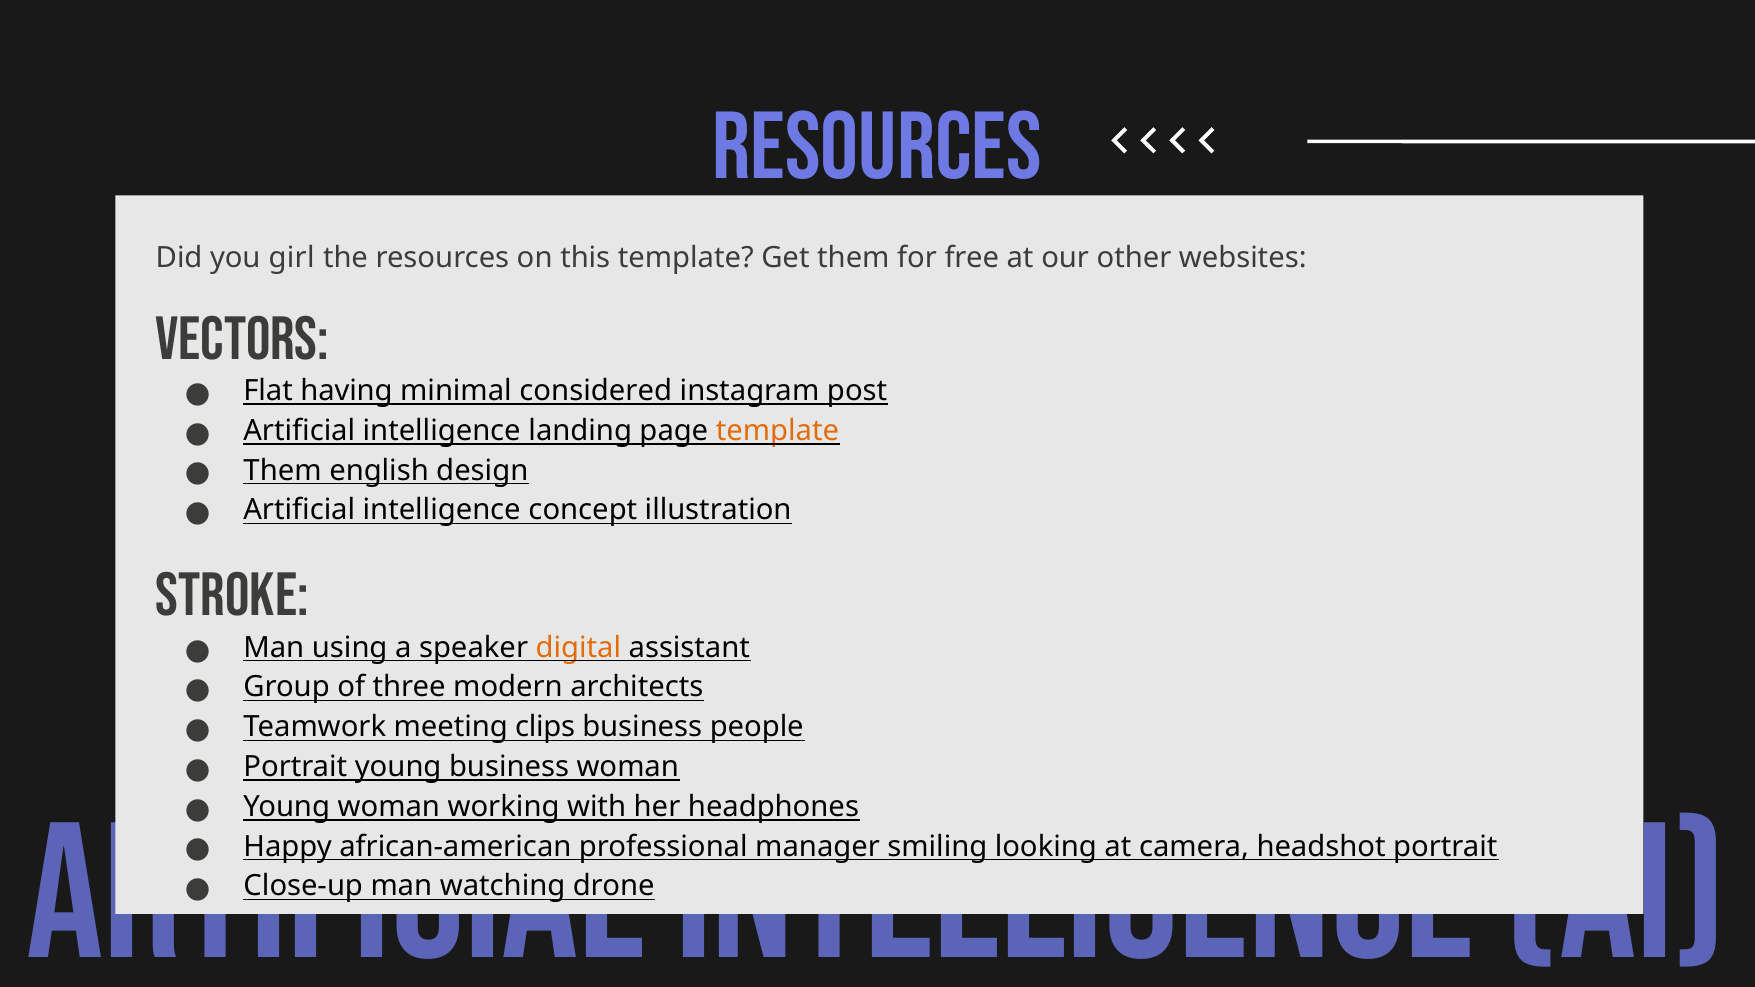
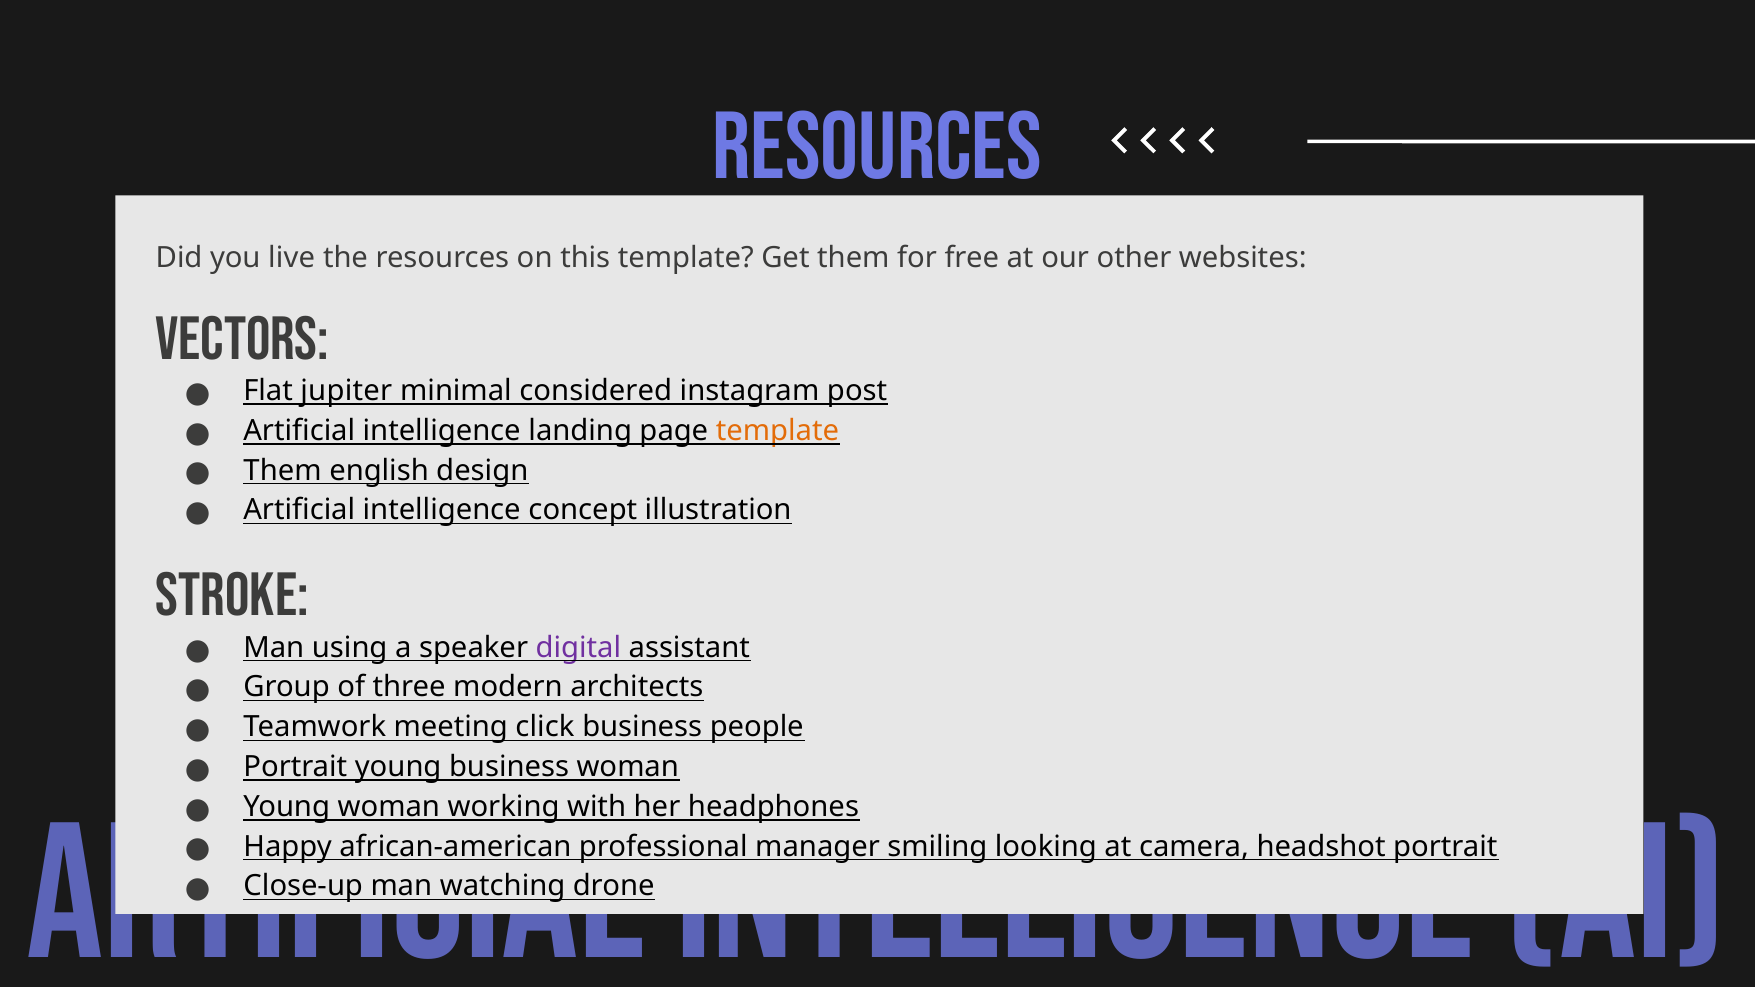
girl: girl -> live
having: having -> jupiter
digital colour: orange -> purple
clips: clips -> click
